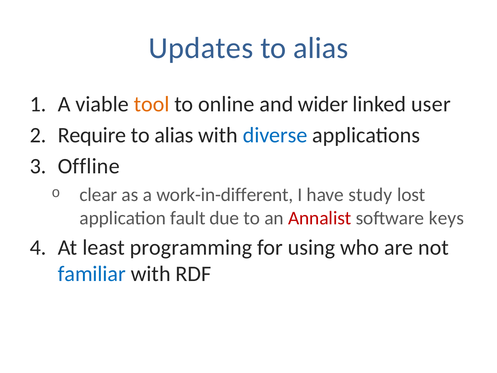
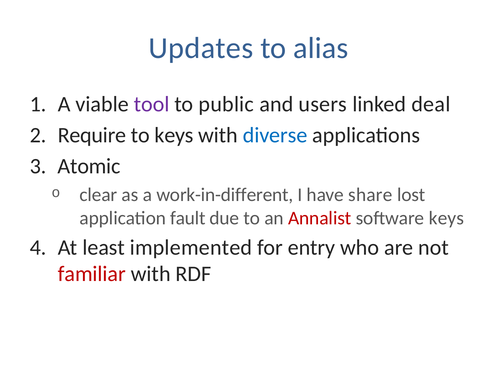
tool colour: orange -> purple
online: online -> public
wider: wider -> users
user: user -> deal
alias at (174, 135): alias -> keys
Offline: Offline -> Atomic
study: study -> share
programming: programming -> implemented
using: using -> entry
familiar colour: blue -> red
